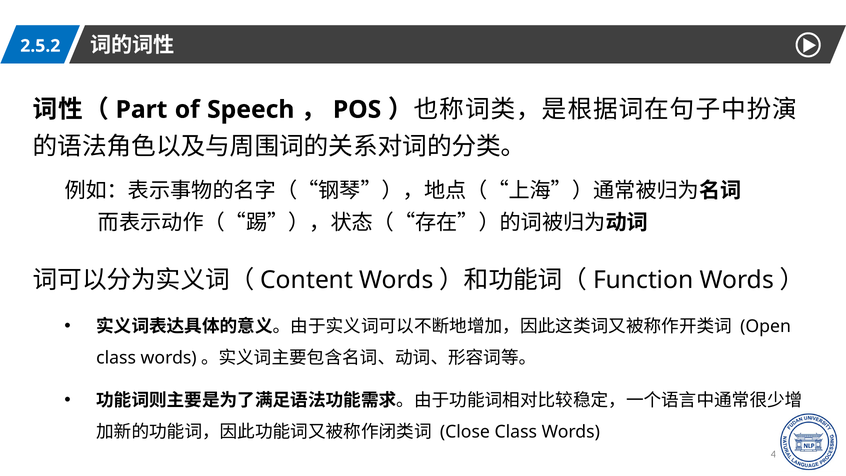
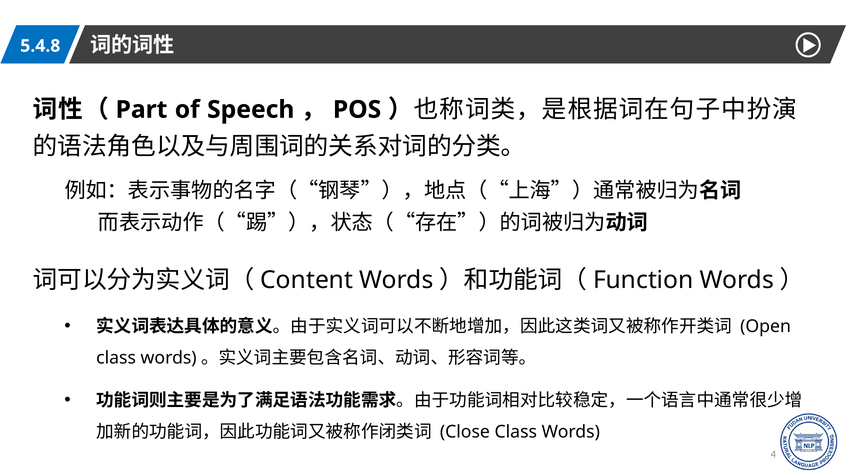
2.5.2: 2.5.2 -> 5.4.8
